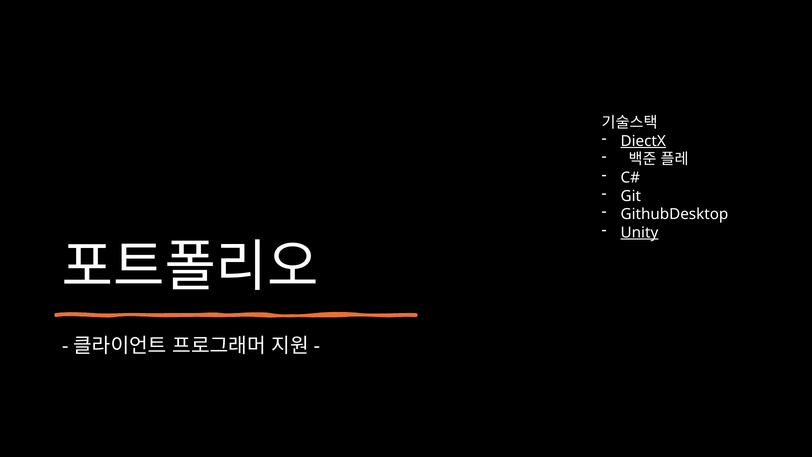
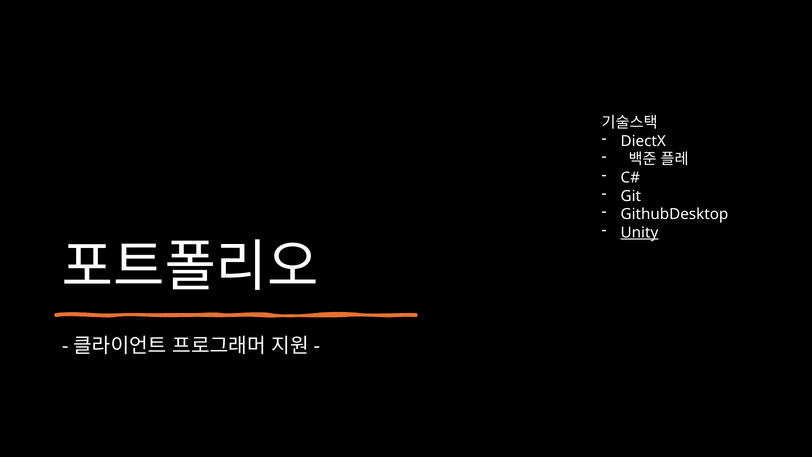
DiectX underline: present -> none
